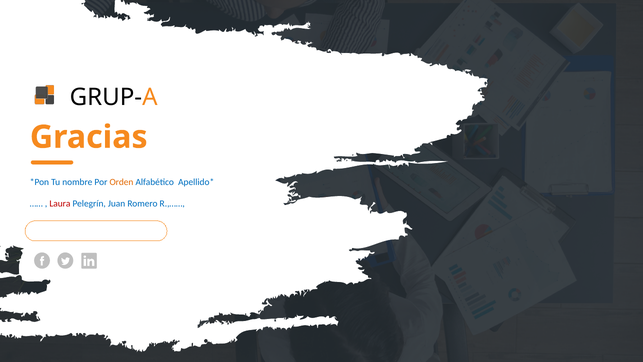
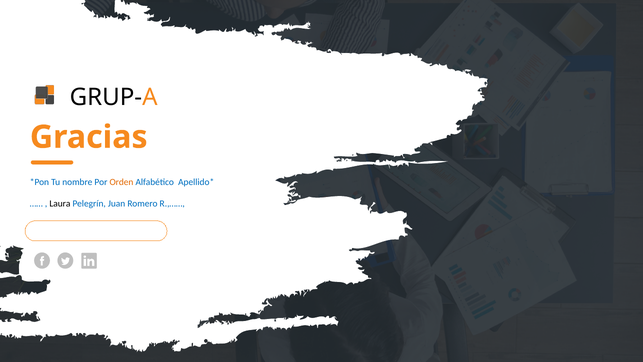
Laura colour: red -> black
